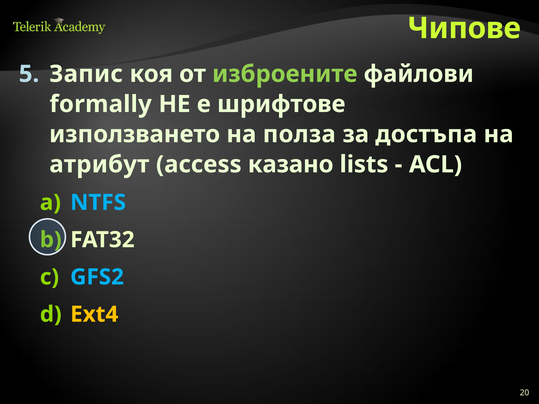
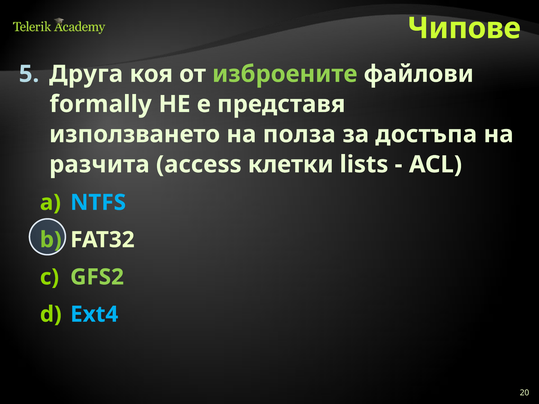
Запис: Запис -> Друга
шрифтове: шрифтове -> представя
атрибут: атрибут -> разчита
казано: казано -> клетки
GFS2 colour: light blue -> light green
Ext4 colour: yellow -> light blue
